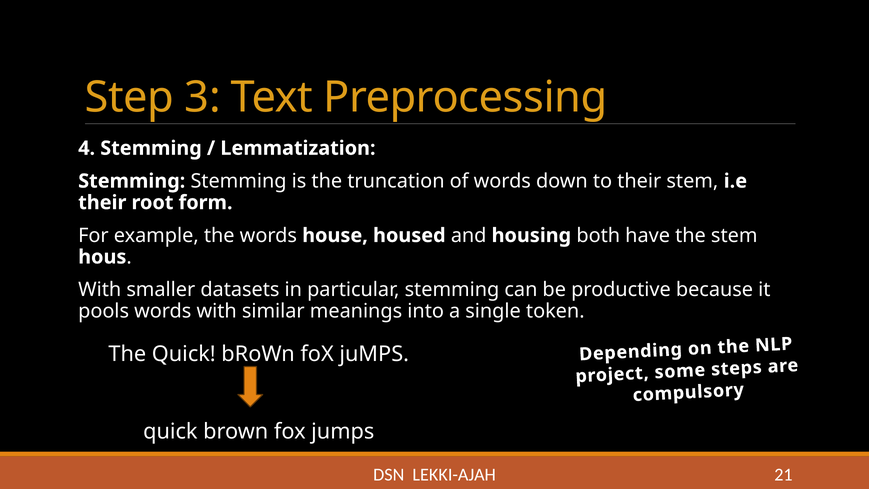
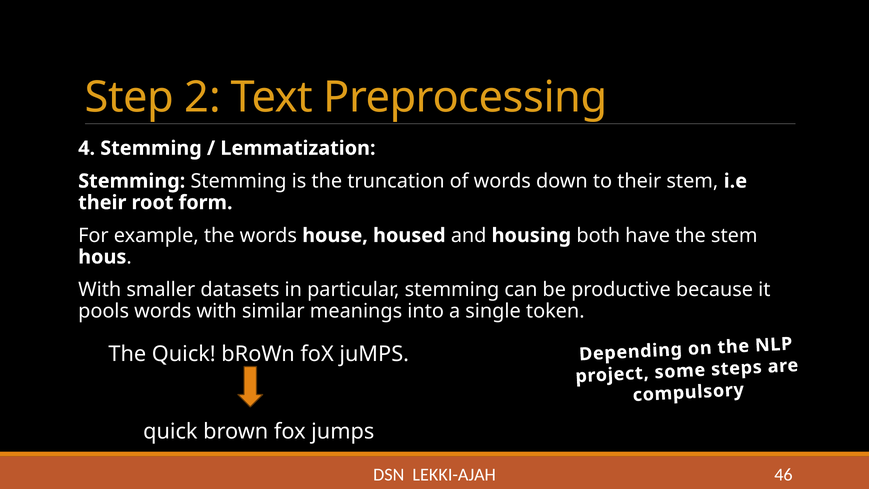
3: 3 -> 2
21: 21 -> 46
